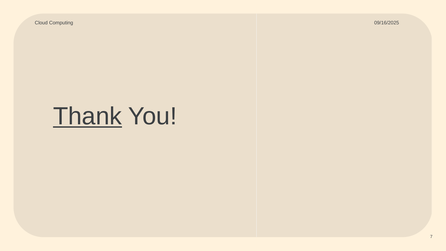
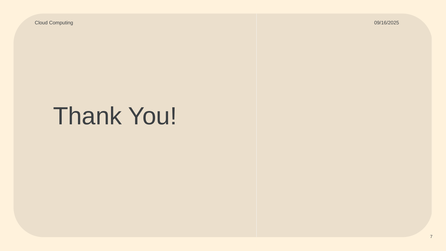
Thank underline: present -> none
